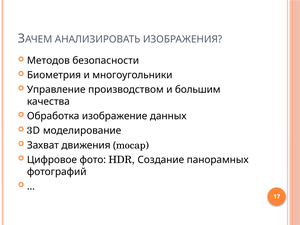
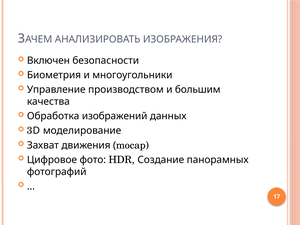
Методов: Методов -> Включен
изображение: изображение -> изображений
